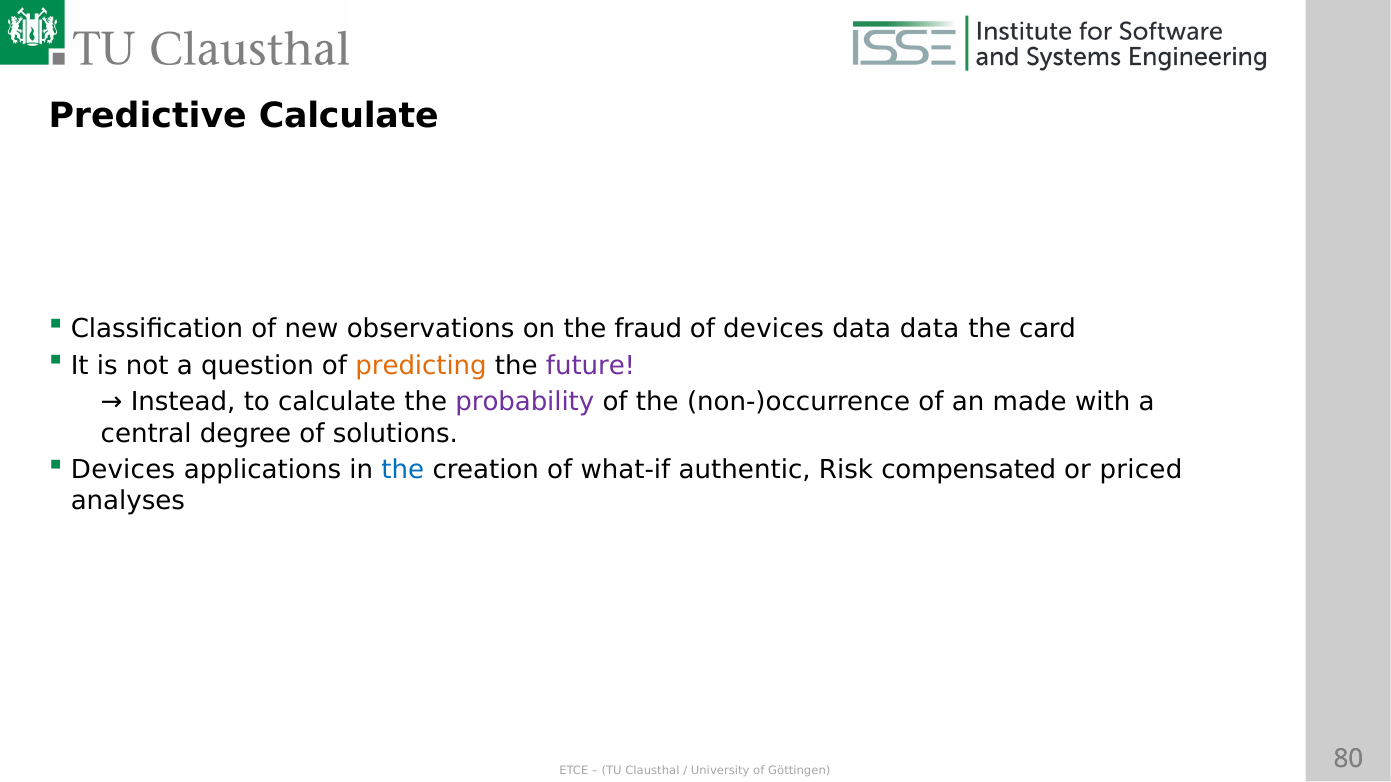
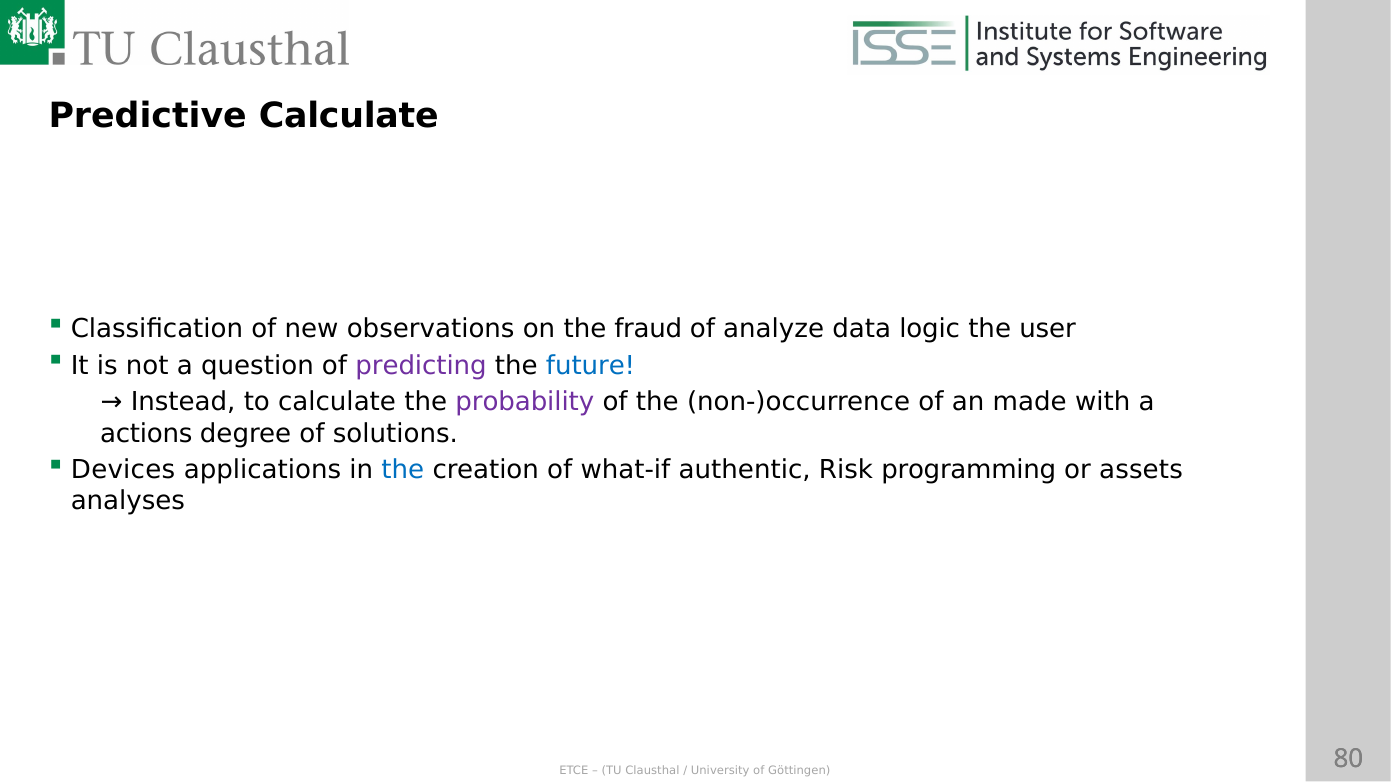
of devices: devices -> analyze
data data: data -> logic
card: card -> user
predicting colour: orange -> purple
future colour: purple -> blue
central: central -> actions
compensated: compensated -> programming
priced: priced -> assets
